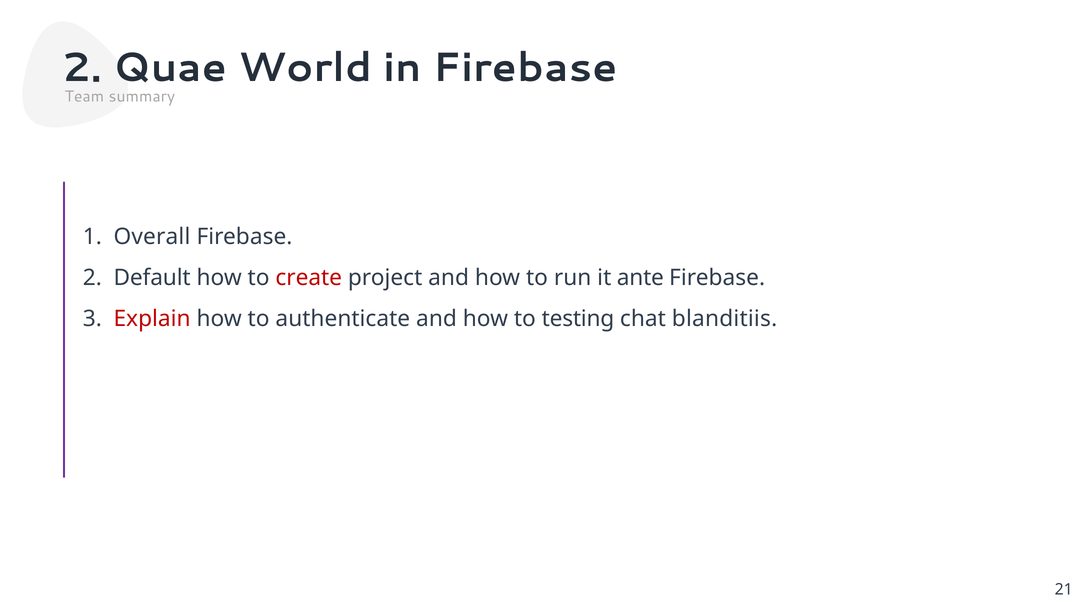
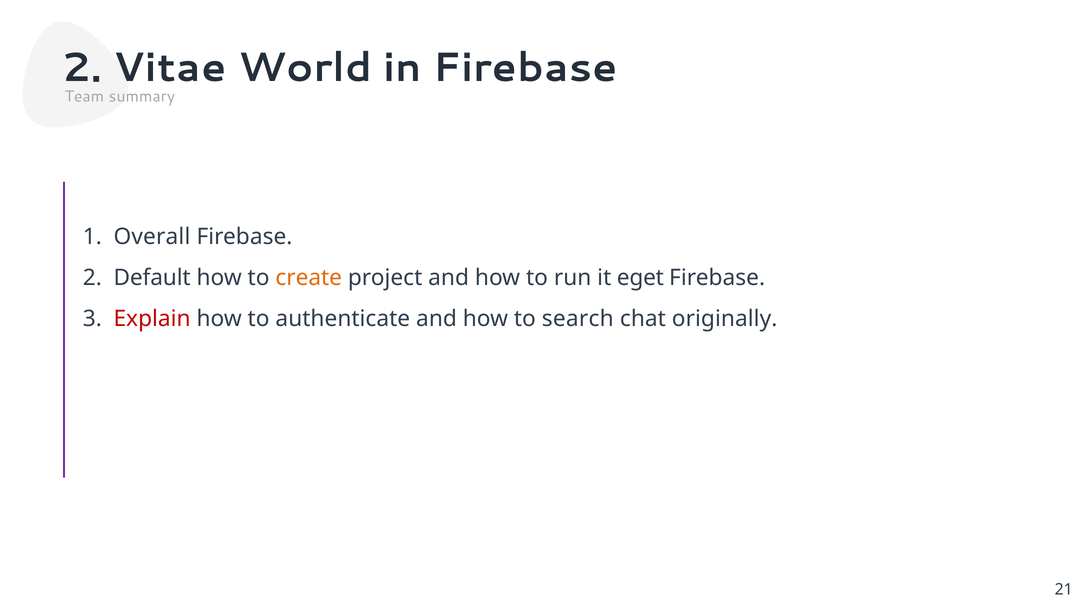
Quae: Quae -> Vitae
create colour: red -> orange
ante: ante -> eget
testing: testing -> search
blanditiis: blanditiis -> originally
